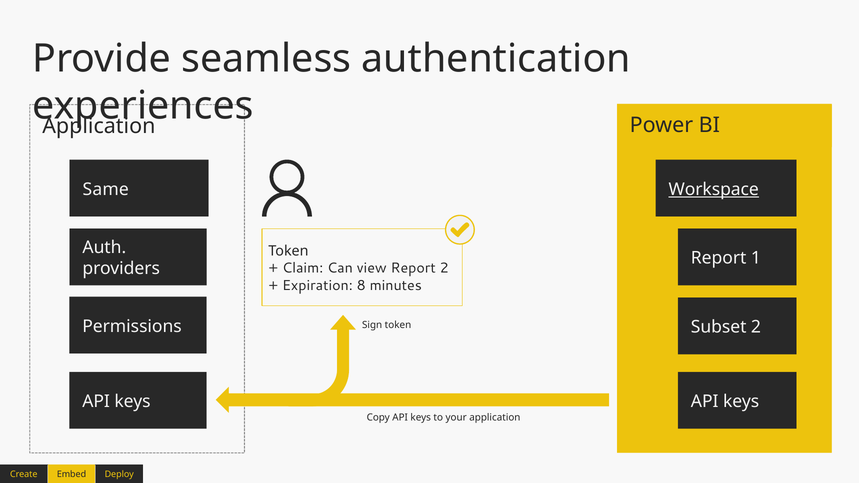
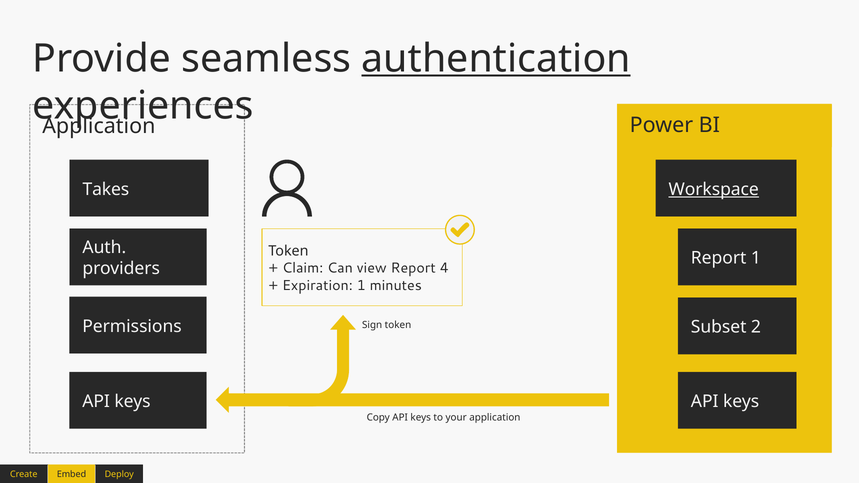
authentication underline: none -> present
Same: Same -> Takes
Report 2: 2 -> 4
Expiration 8: 8 -> 1
